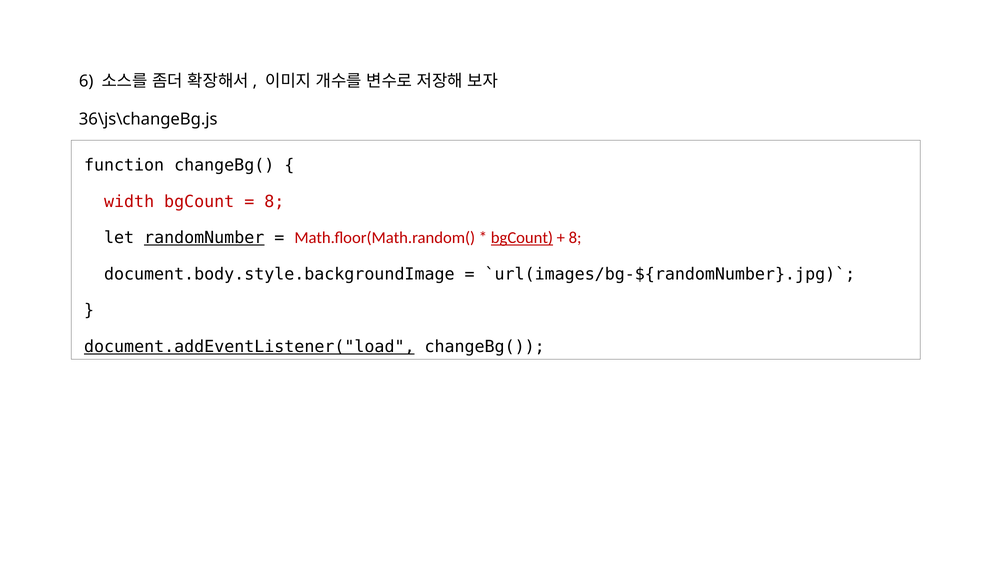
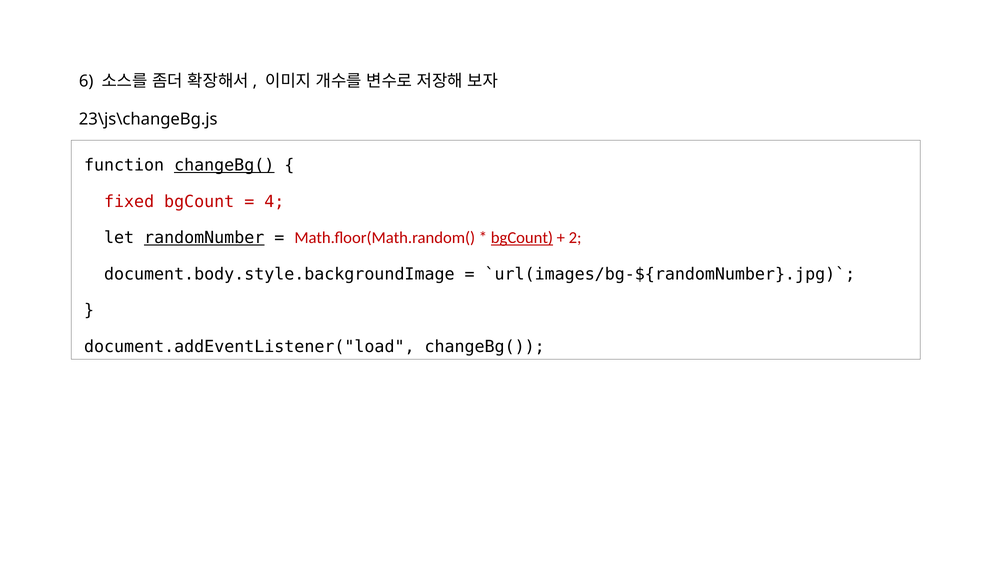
36\js\changeBg.js: 36\js\changeBg.js -> 23\js\changeBg.js
changeBg( at (224, 165) underline: none -> present
width: width -> fixed
8 at (274, 202): 8 -> 4
8 at (575, 238): 8 -> 2
document.addEventListener("load underline: present -> none
